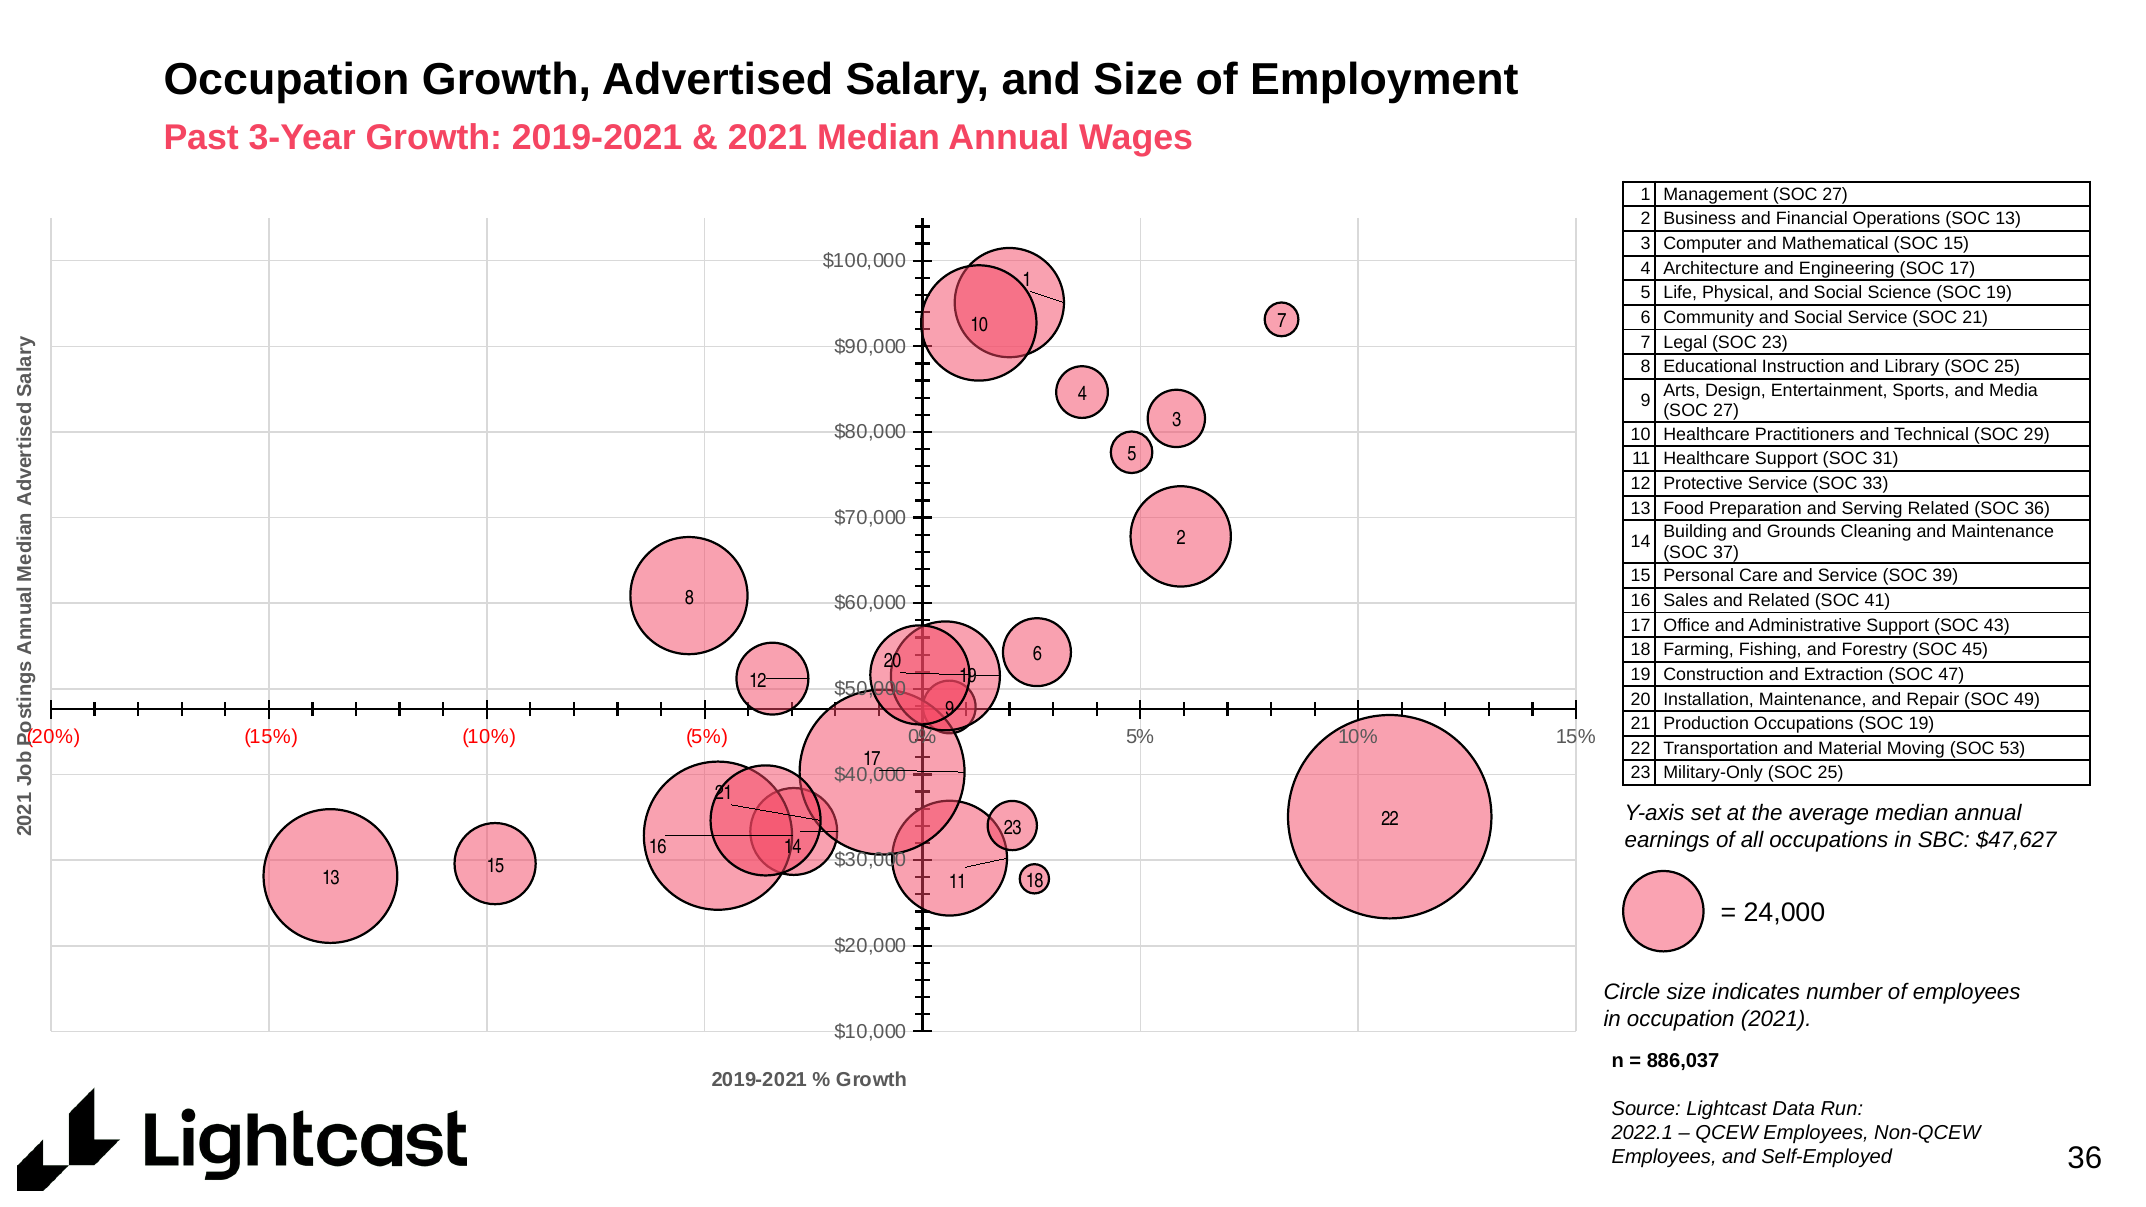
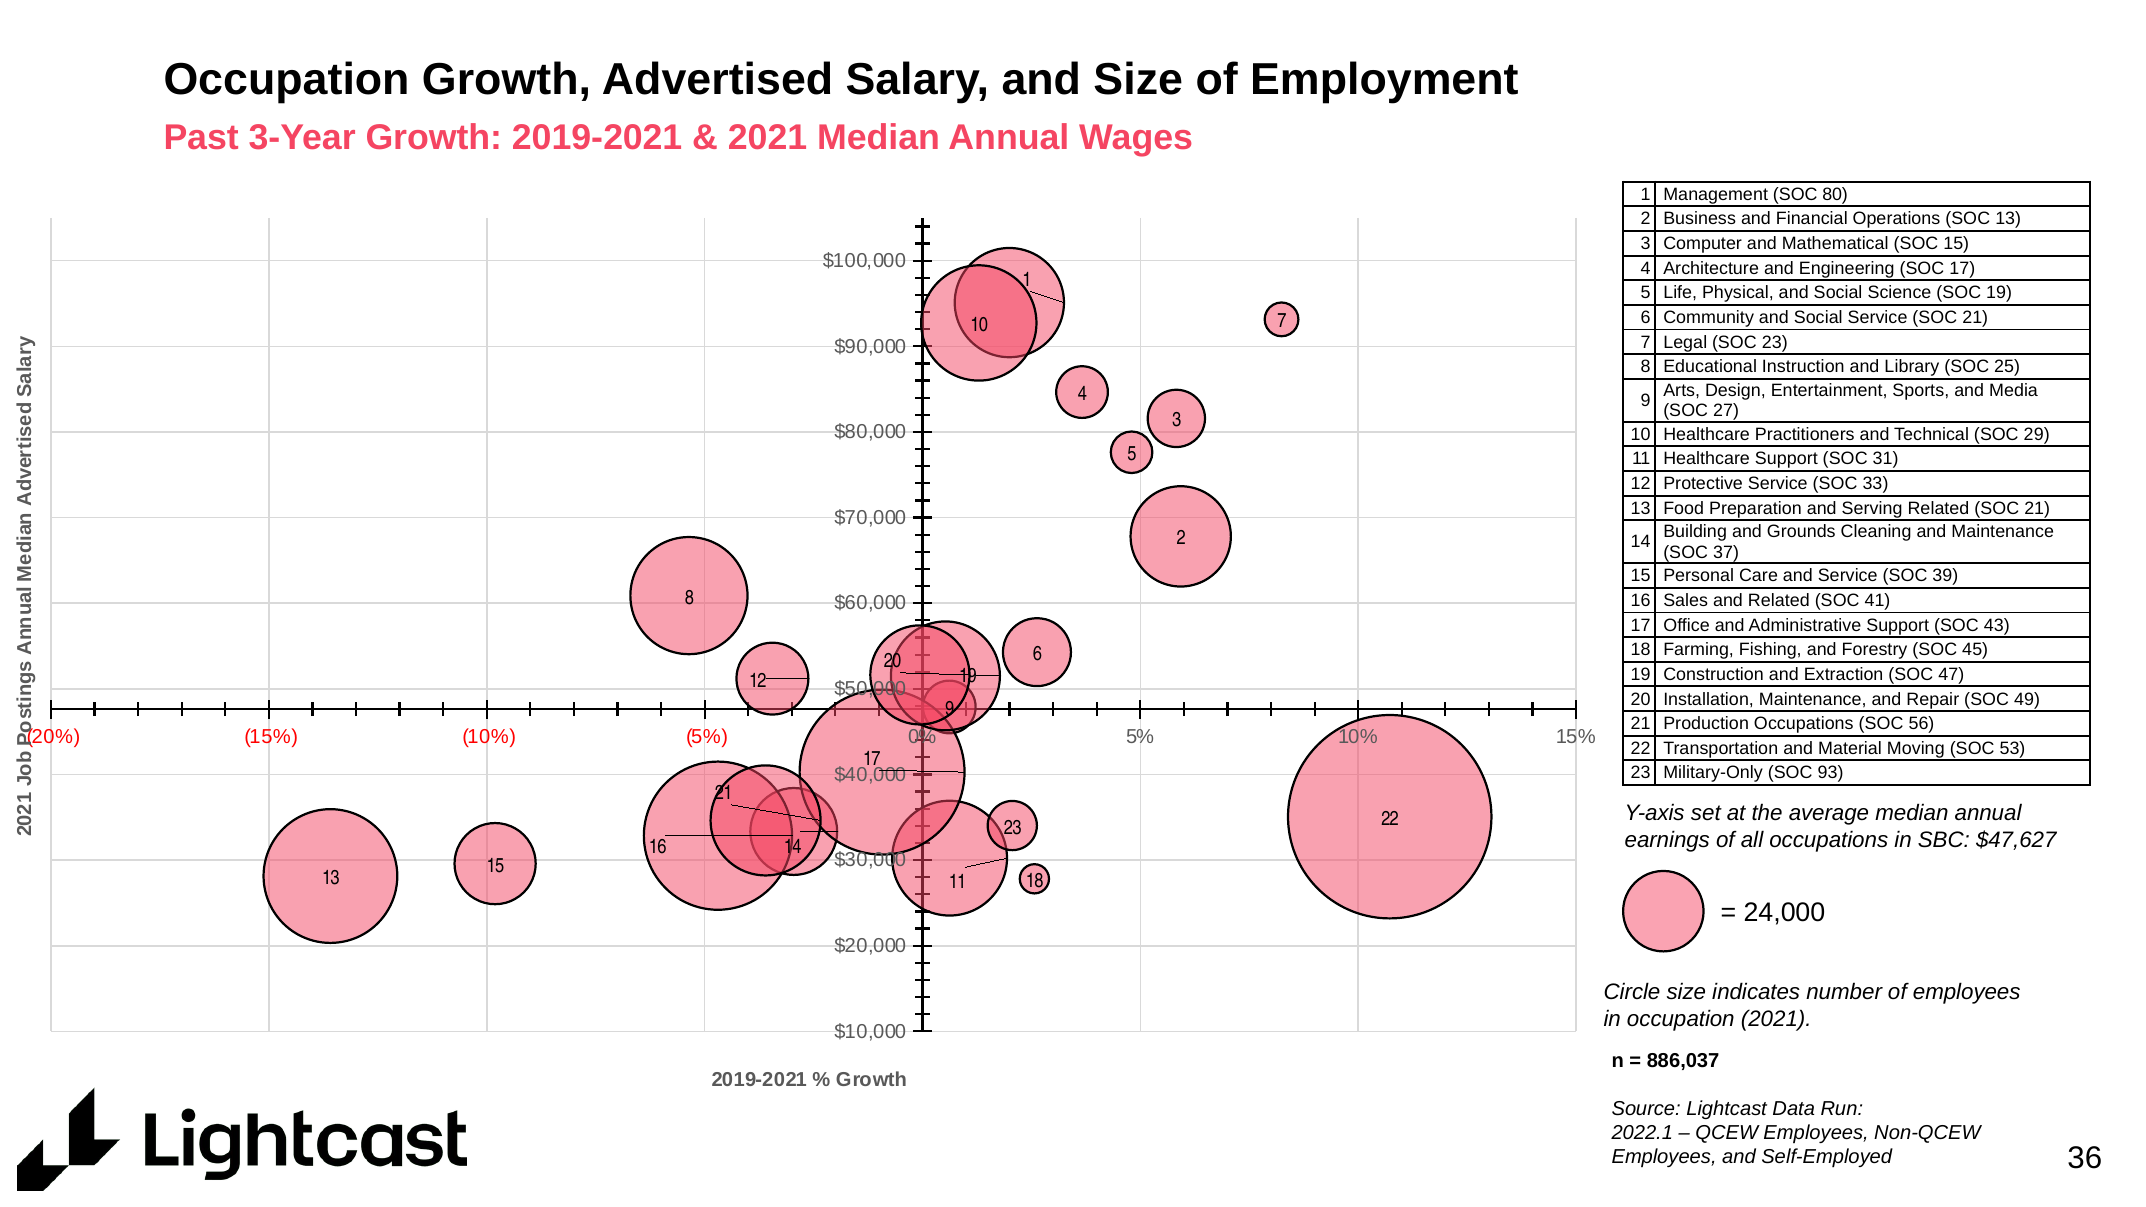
Management SOC 27: 27 -> 80
Related SOC 36: 36 -> 21
Occupations SOC 19: 19 -> 56
Military-Only SOC 25: 25 -> 93
